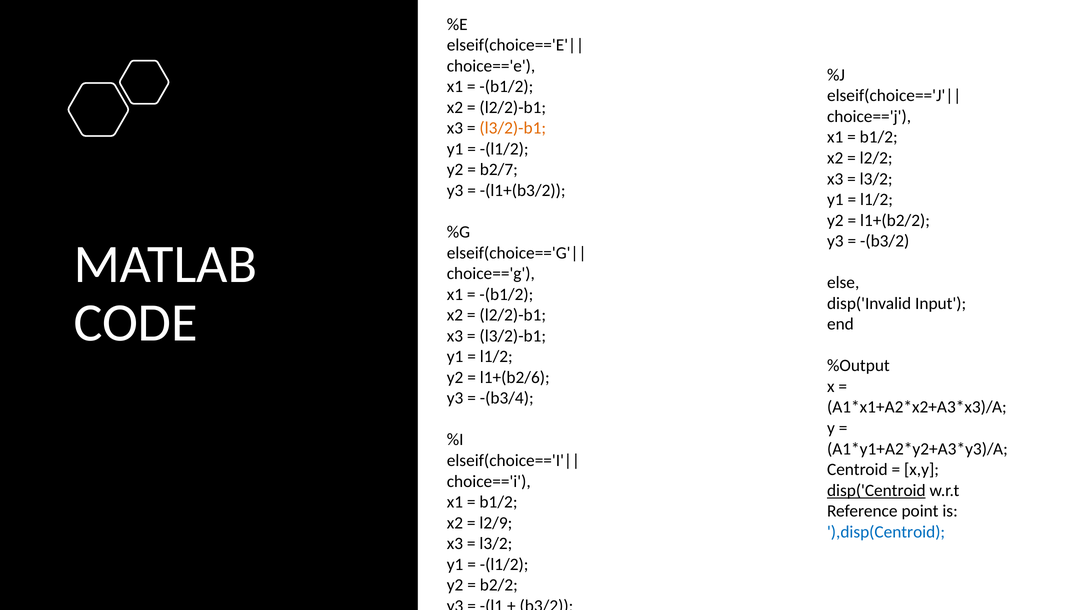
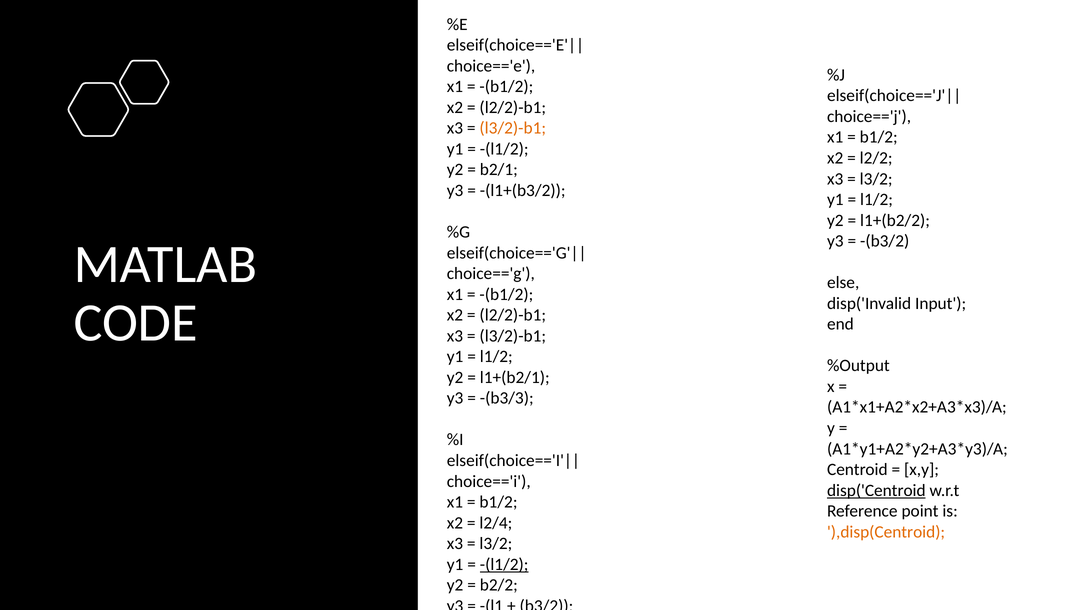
b2/7: b2/7 -> b2/1
l1+(b2/6: l1+(b2/6 -> l1+(b2/1
-(b3/4: -(b3/4 -> -(b3/3
l2/9: l2/9 -> l2/4
),disp(Centroid colour: blue -> orange
-(l1/2 at (504, 565) underline: none -> present
